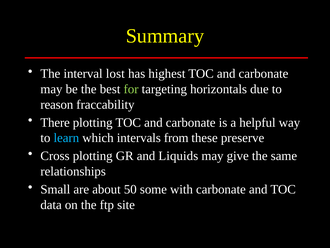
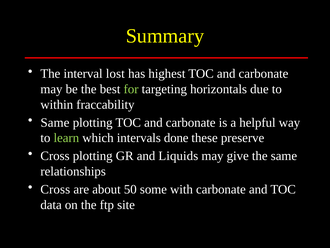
reason: reason -> within
There at (55, 122): There -> Same
learn colour: light blue -> light green
from: from -> done
Small at (55, 189): Small -> Cross
